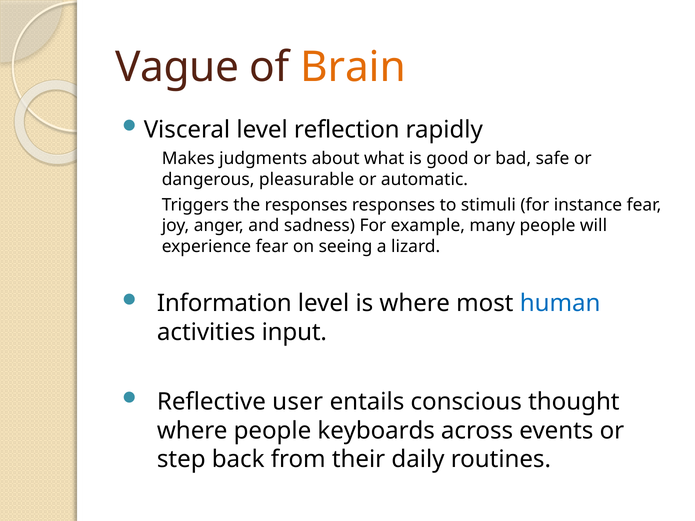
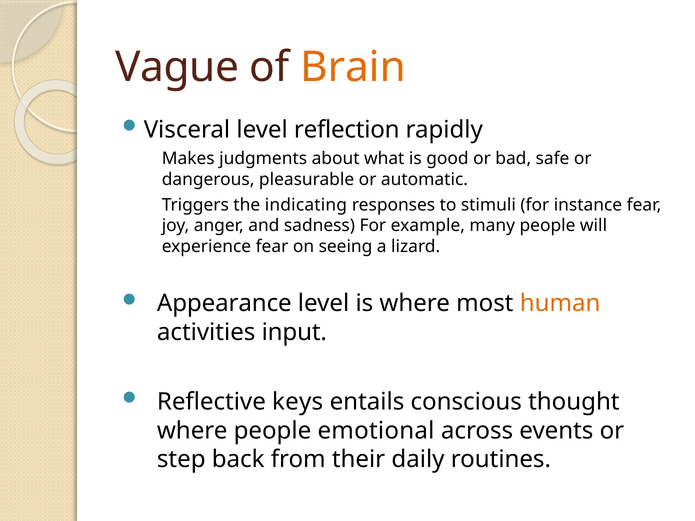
the responses: responses -> indicating
Information: Information -> Appearance
human colour: blue -> orange
user: user -> keys
keyboards: keyboards -> emotional
